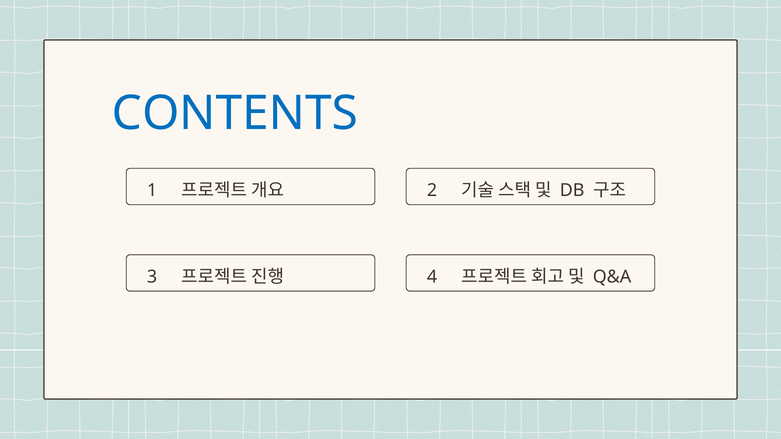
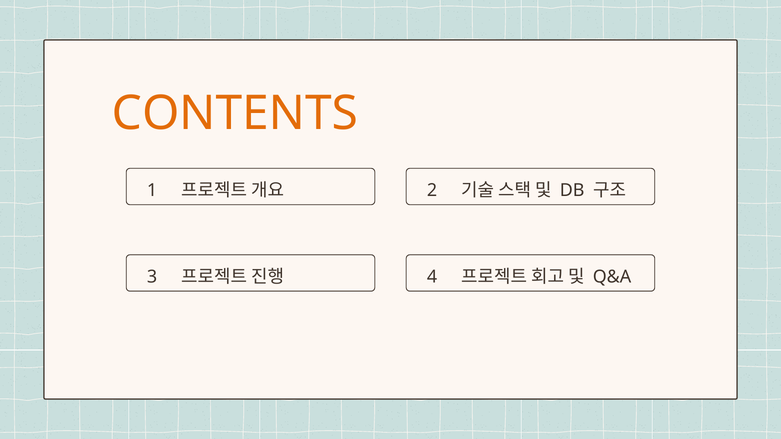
CONTENTS colour: blue -> orange
